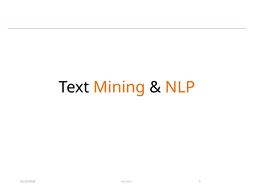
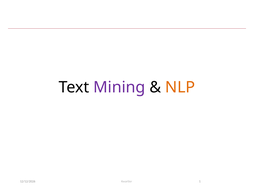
Mining colour: orange -> purple
